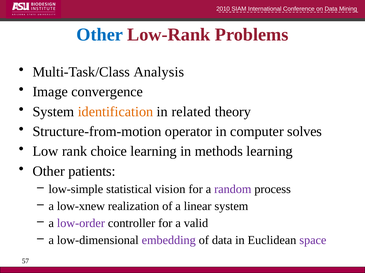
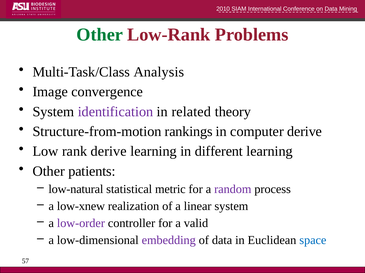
Other at (100, 35) colour: blue -> green
identification colour: orange -> purple
operator: operator -> rankings
computer solves: solves -> derive
rank choice: choice -> derive
methods: methods -> different
low-simple: low-simple -> low-natural
vision: vision -> metric
space colour: purple -> blue
